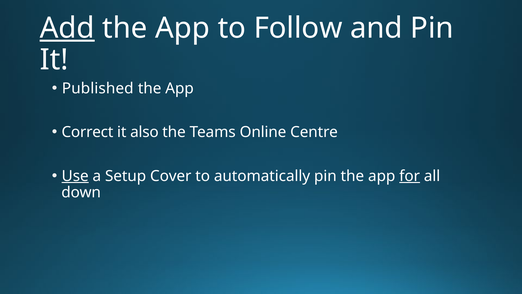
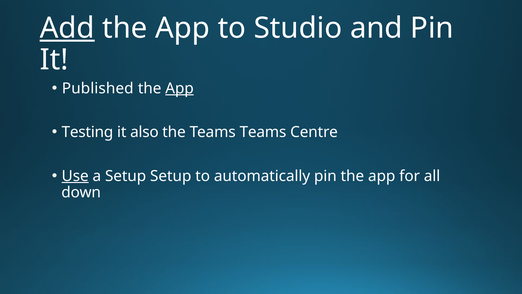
Follow: Follow -> Studio
App at (180, 88) underline: none -> present
Correct: Correct -> Testing
Teams Online: Online -> Teams
Setup Cover: Cover -> Setup
for underline: present -> none
